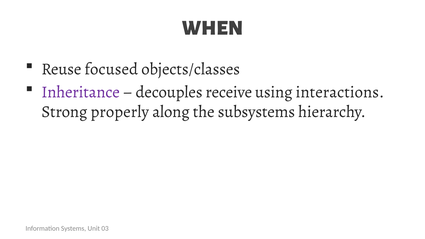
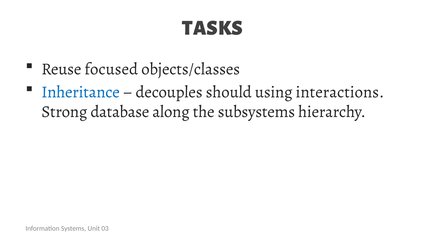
WHEN: WHEN -> TASKS
Inheritance colour: purple -> blue
receive: receive -> should
properly: properly -> database
